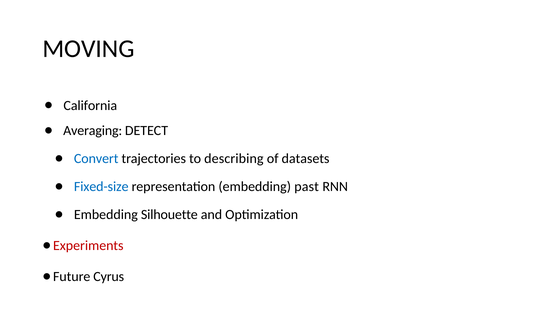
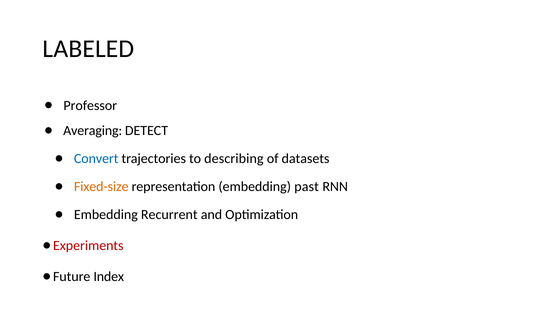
MOVING: MOVING -> LABELED
California: California -> Professor
Fixed-size colour: blue -> orange
Silhouette: Silhouette -> Recurrent
Cyrus: Cyrus -> Index
